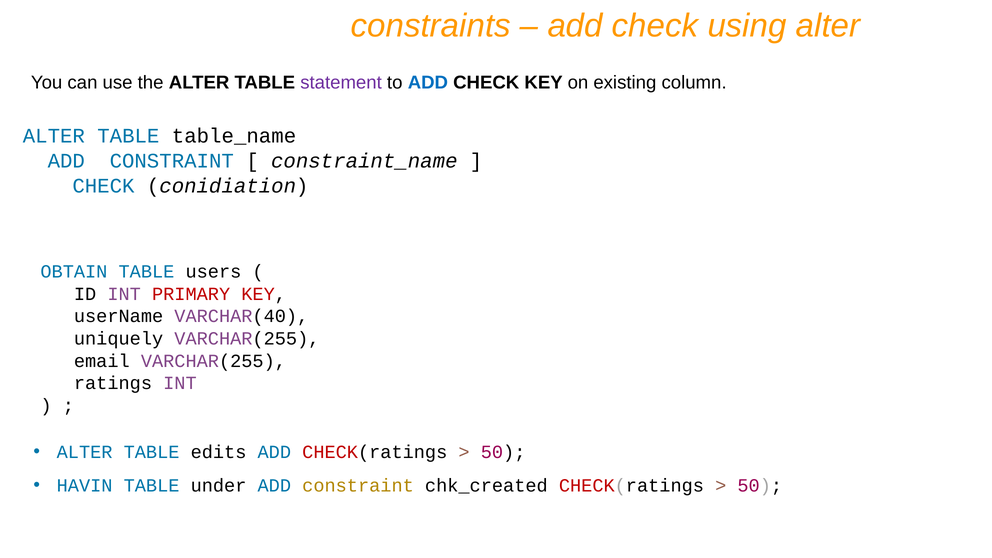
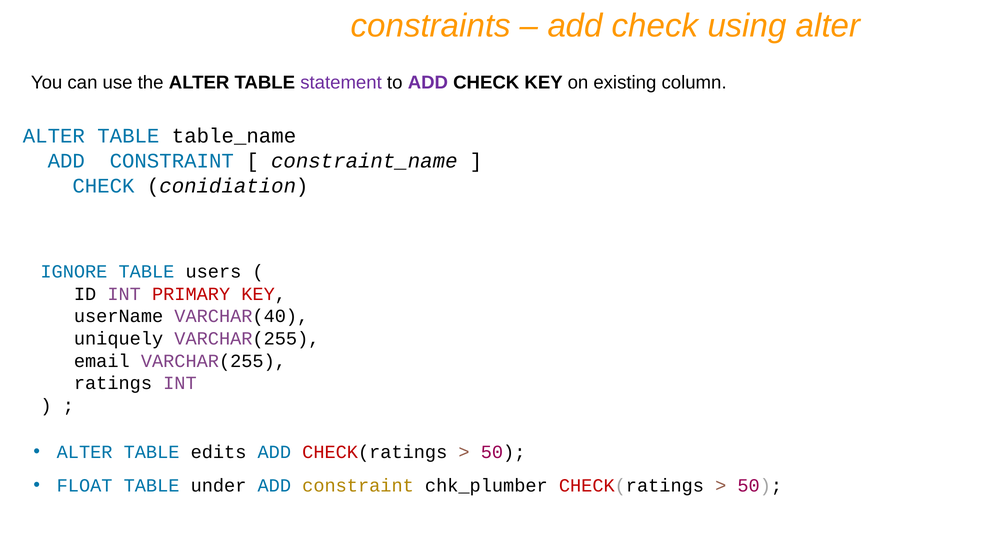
ADD at (428, 83) colour: blue -> purple
OBTAIN: OBTAIN -> IGNORE
HAVIN: HAVIN -> FLOAT
chk_created: chk_created -> chk_plumber
